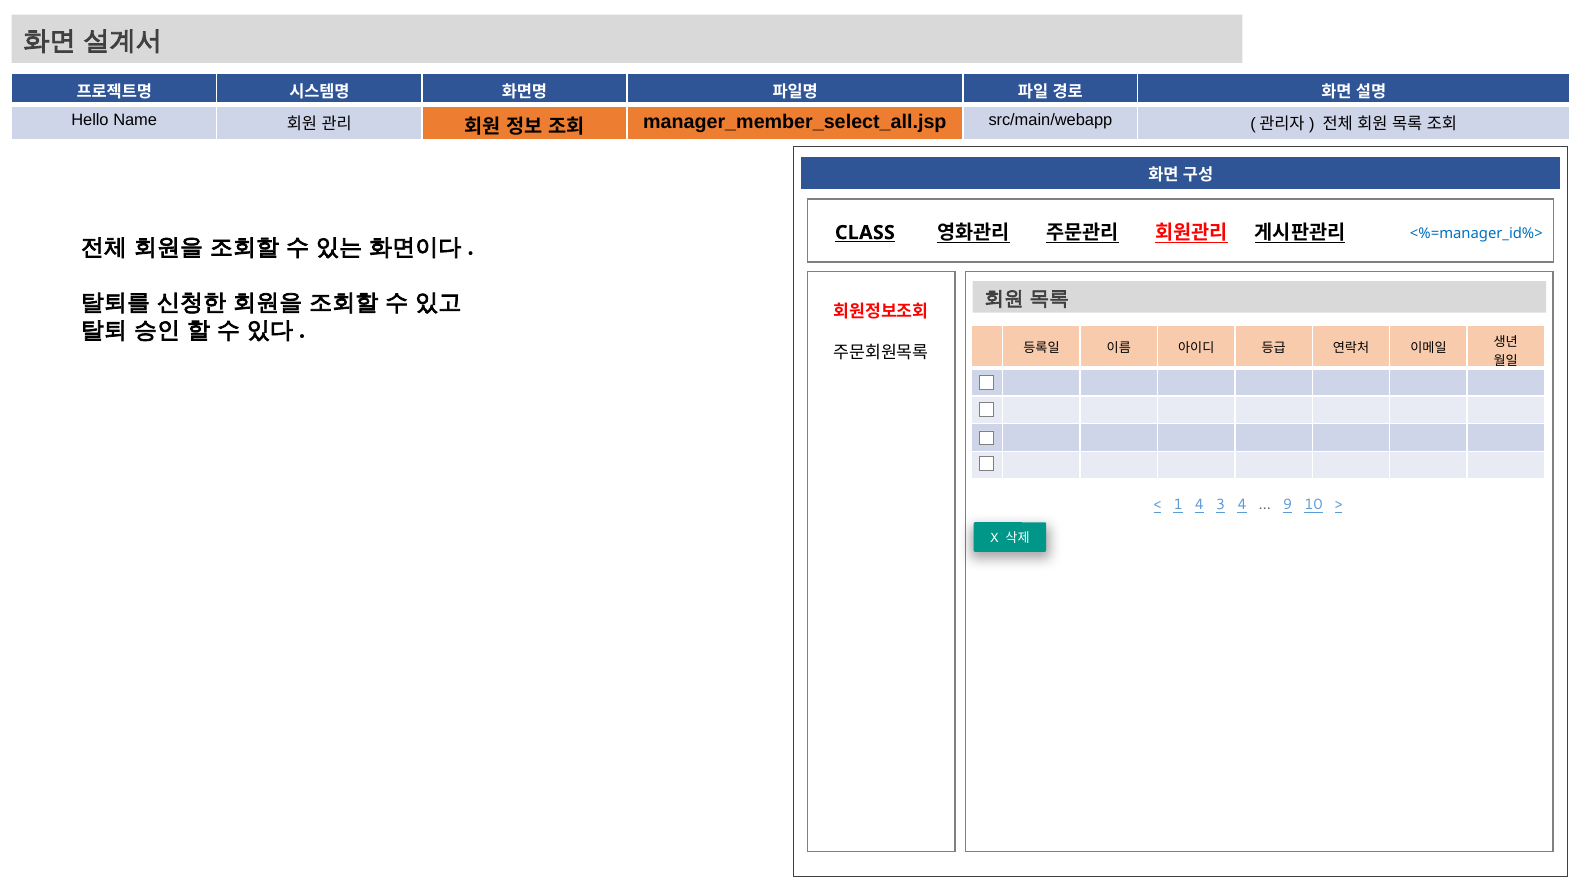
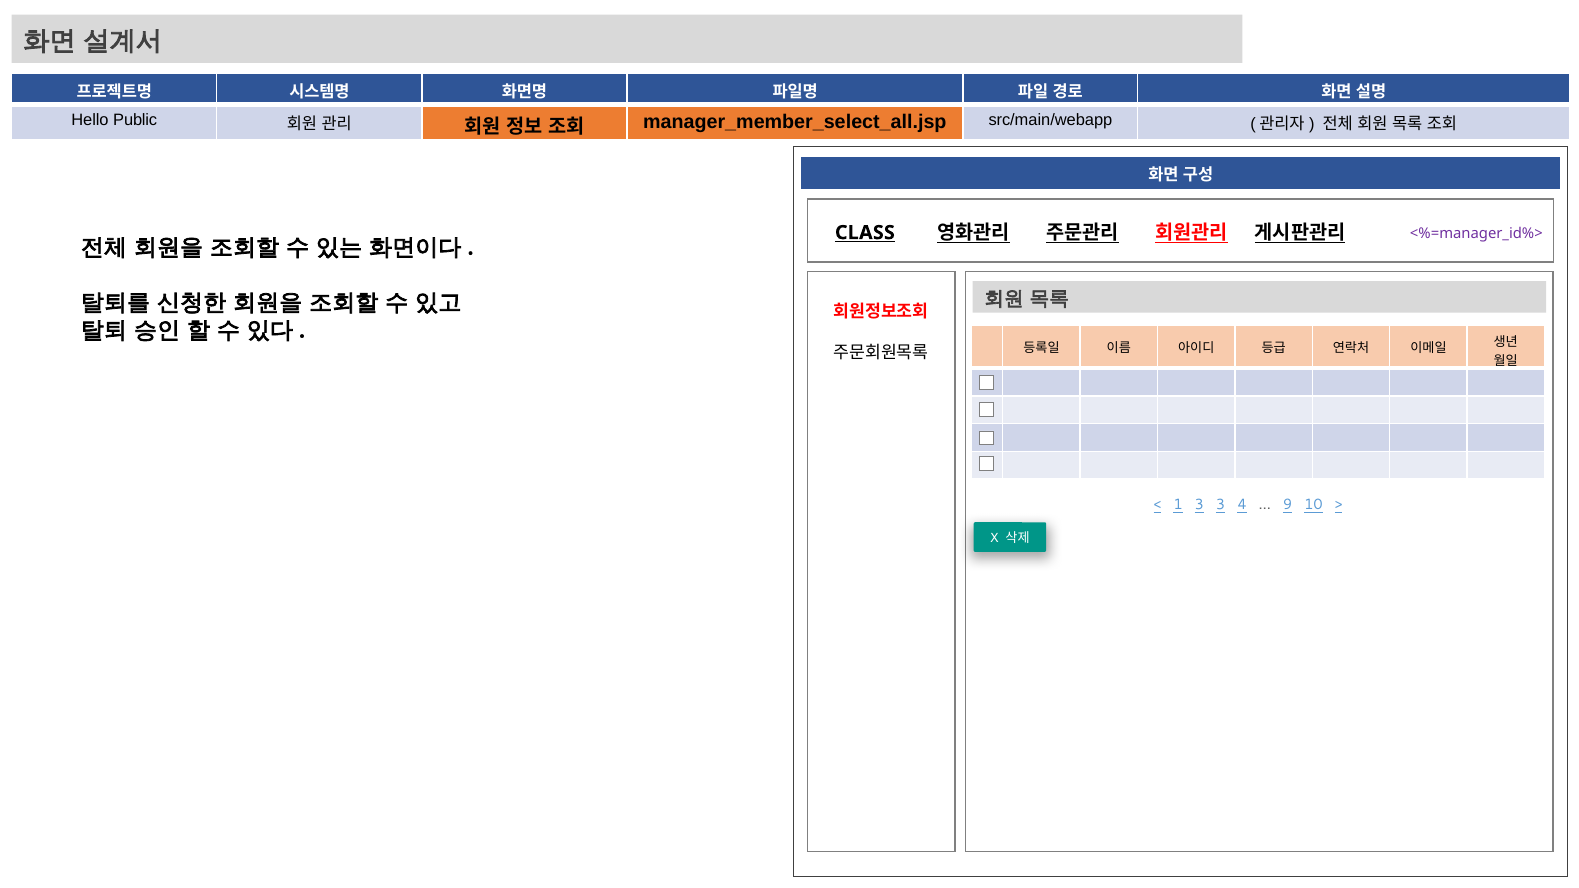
Name: Name -> Public
<%=manager_id%> colour: blue -> purple
1 4: 4 -> 3
